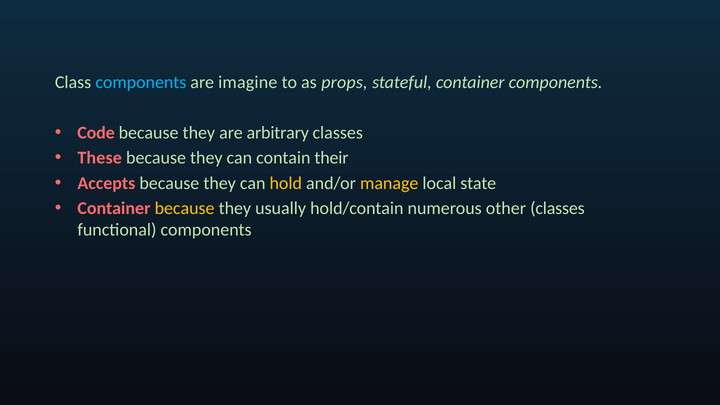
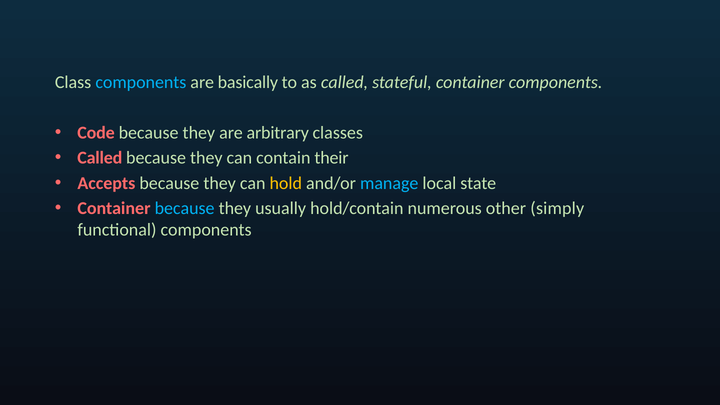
imagine: imagine -> basically
as props: props -> called
These at (100, 158): These -> Called
manage colour: yellow -> light blue
because at (185, 208) colour: yellow -> light blue
other classes: classes -> simply
